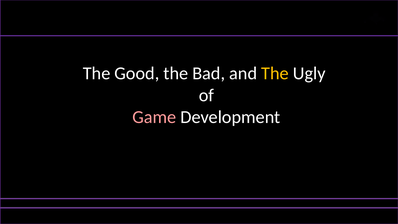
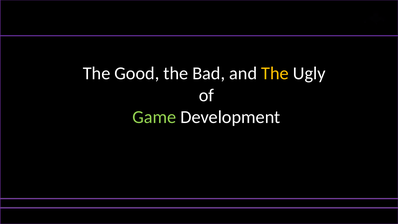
Game colour: pink -> light green
